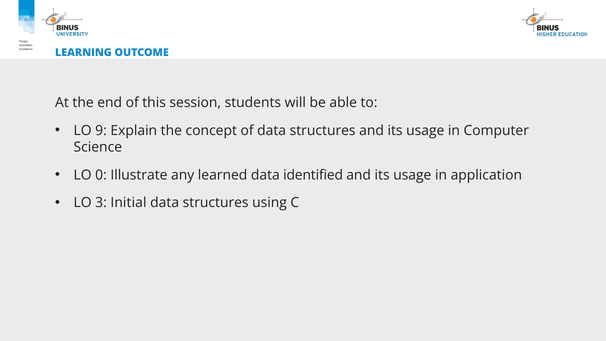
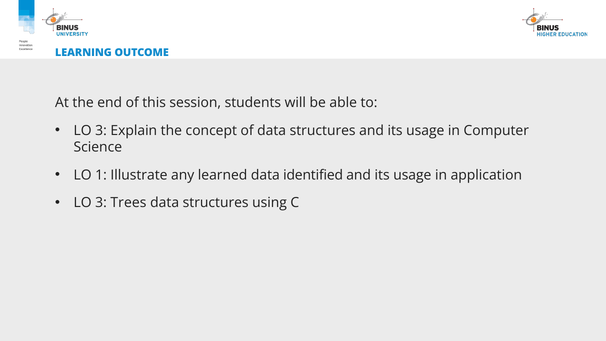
9 at (101, 131): 9 -> 3
0: 0 -> 1
Initial: Initial -> Trees
